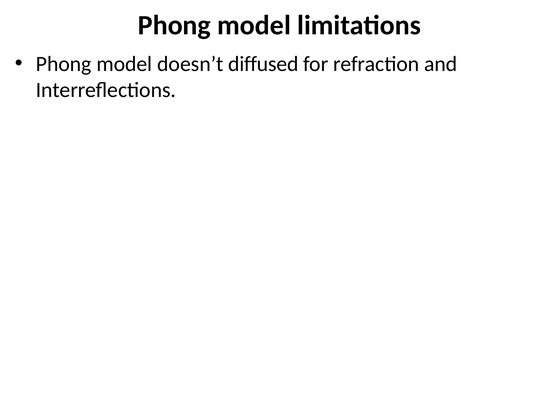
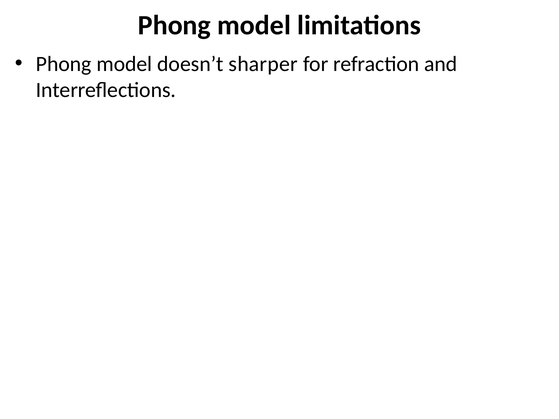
diffused: diffused -> sharper
